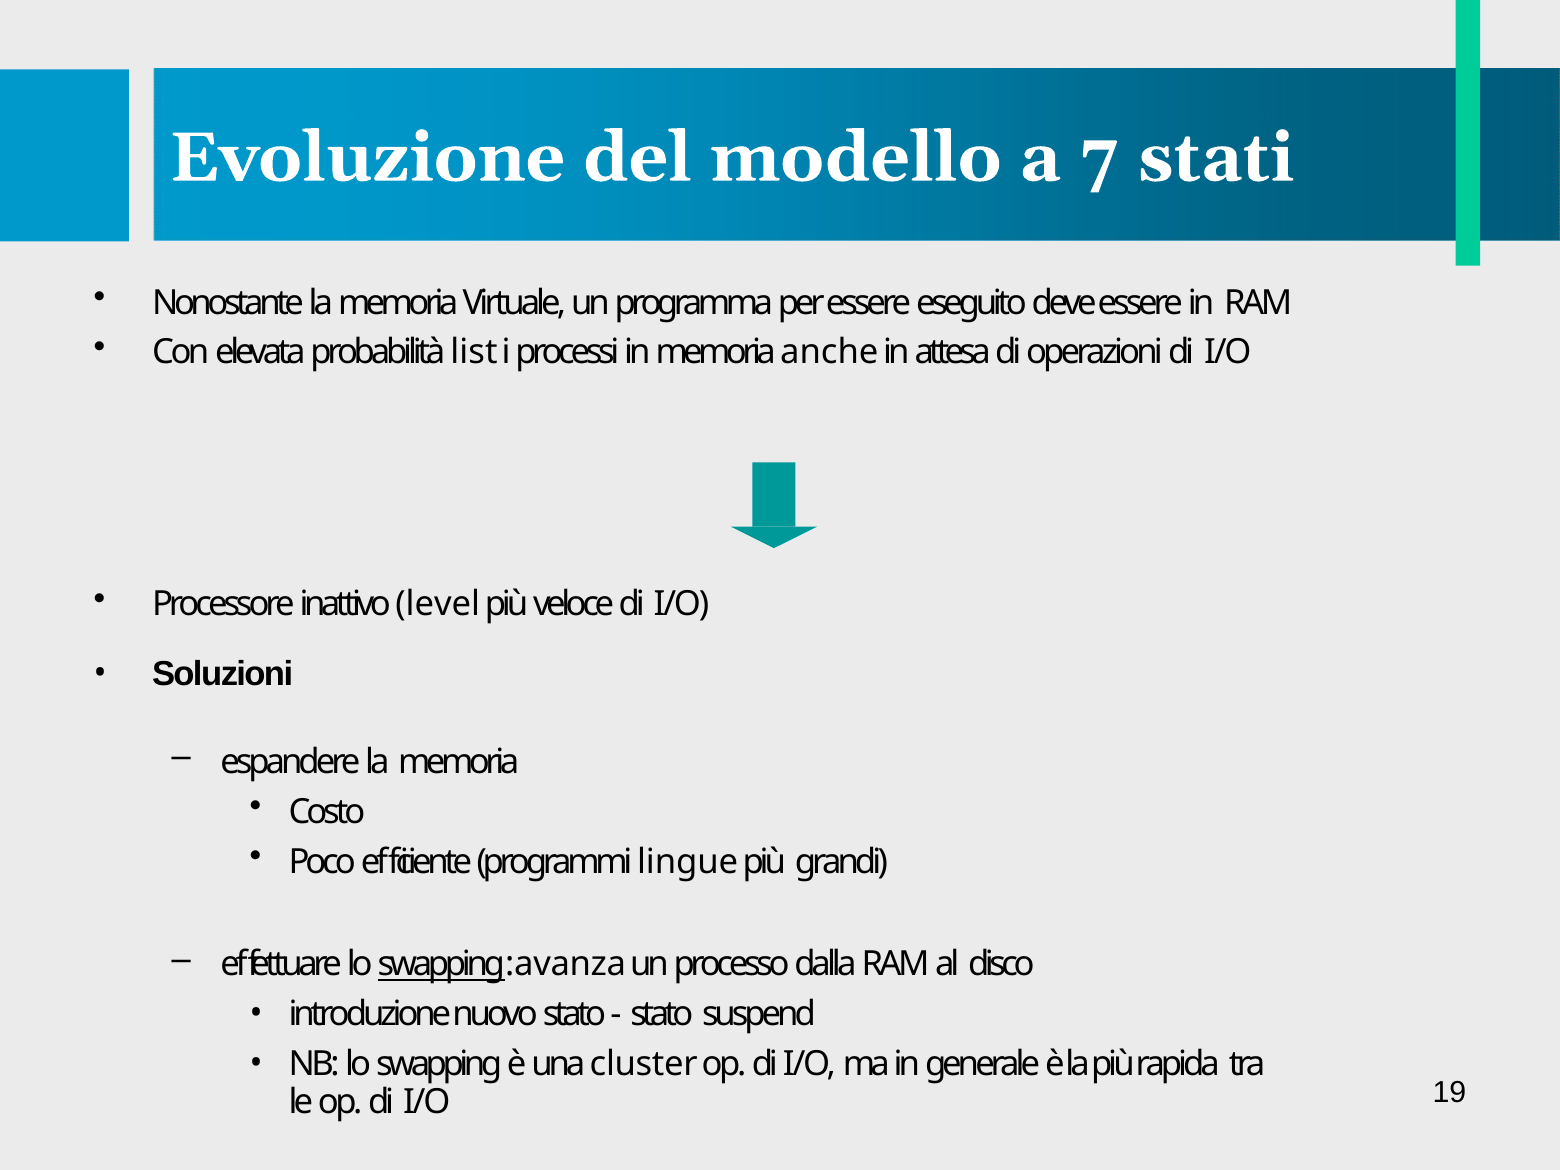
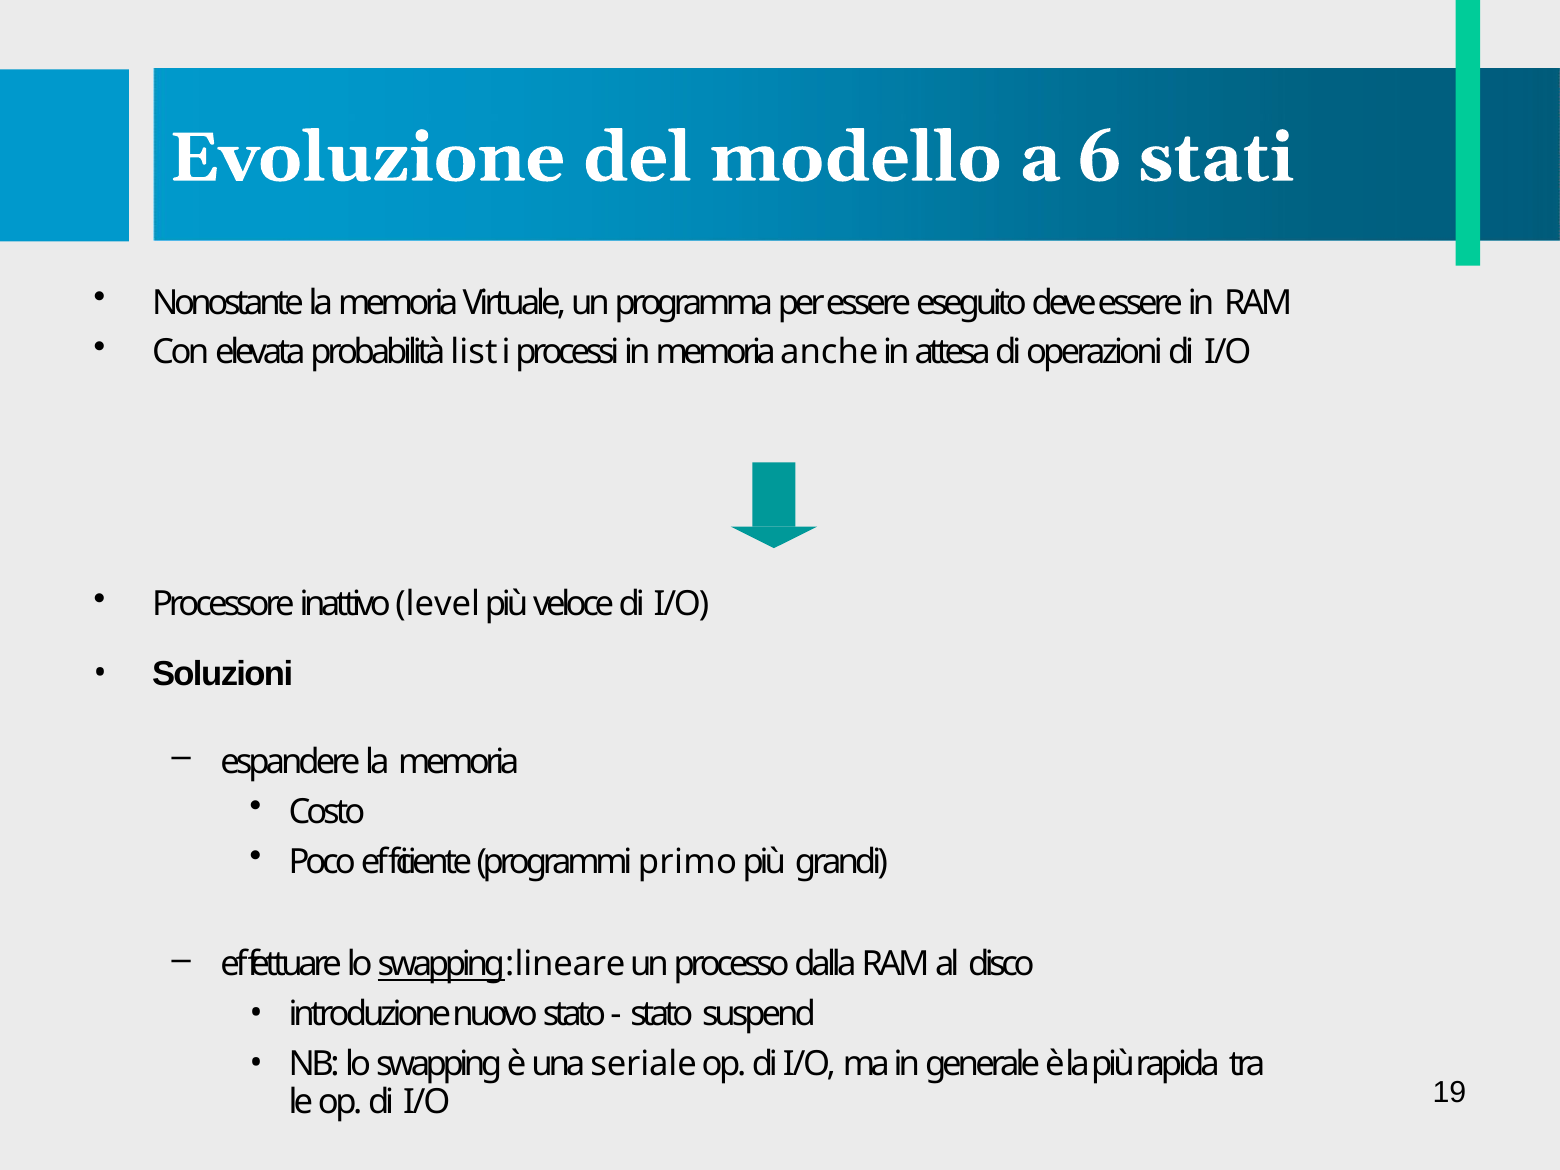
7: 7 -> 6
lingue: lingue -> primo
avanza: avanza -> lineare
cluster: cluster -> seriale
